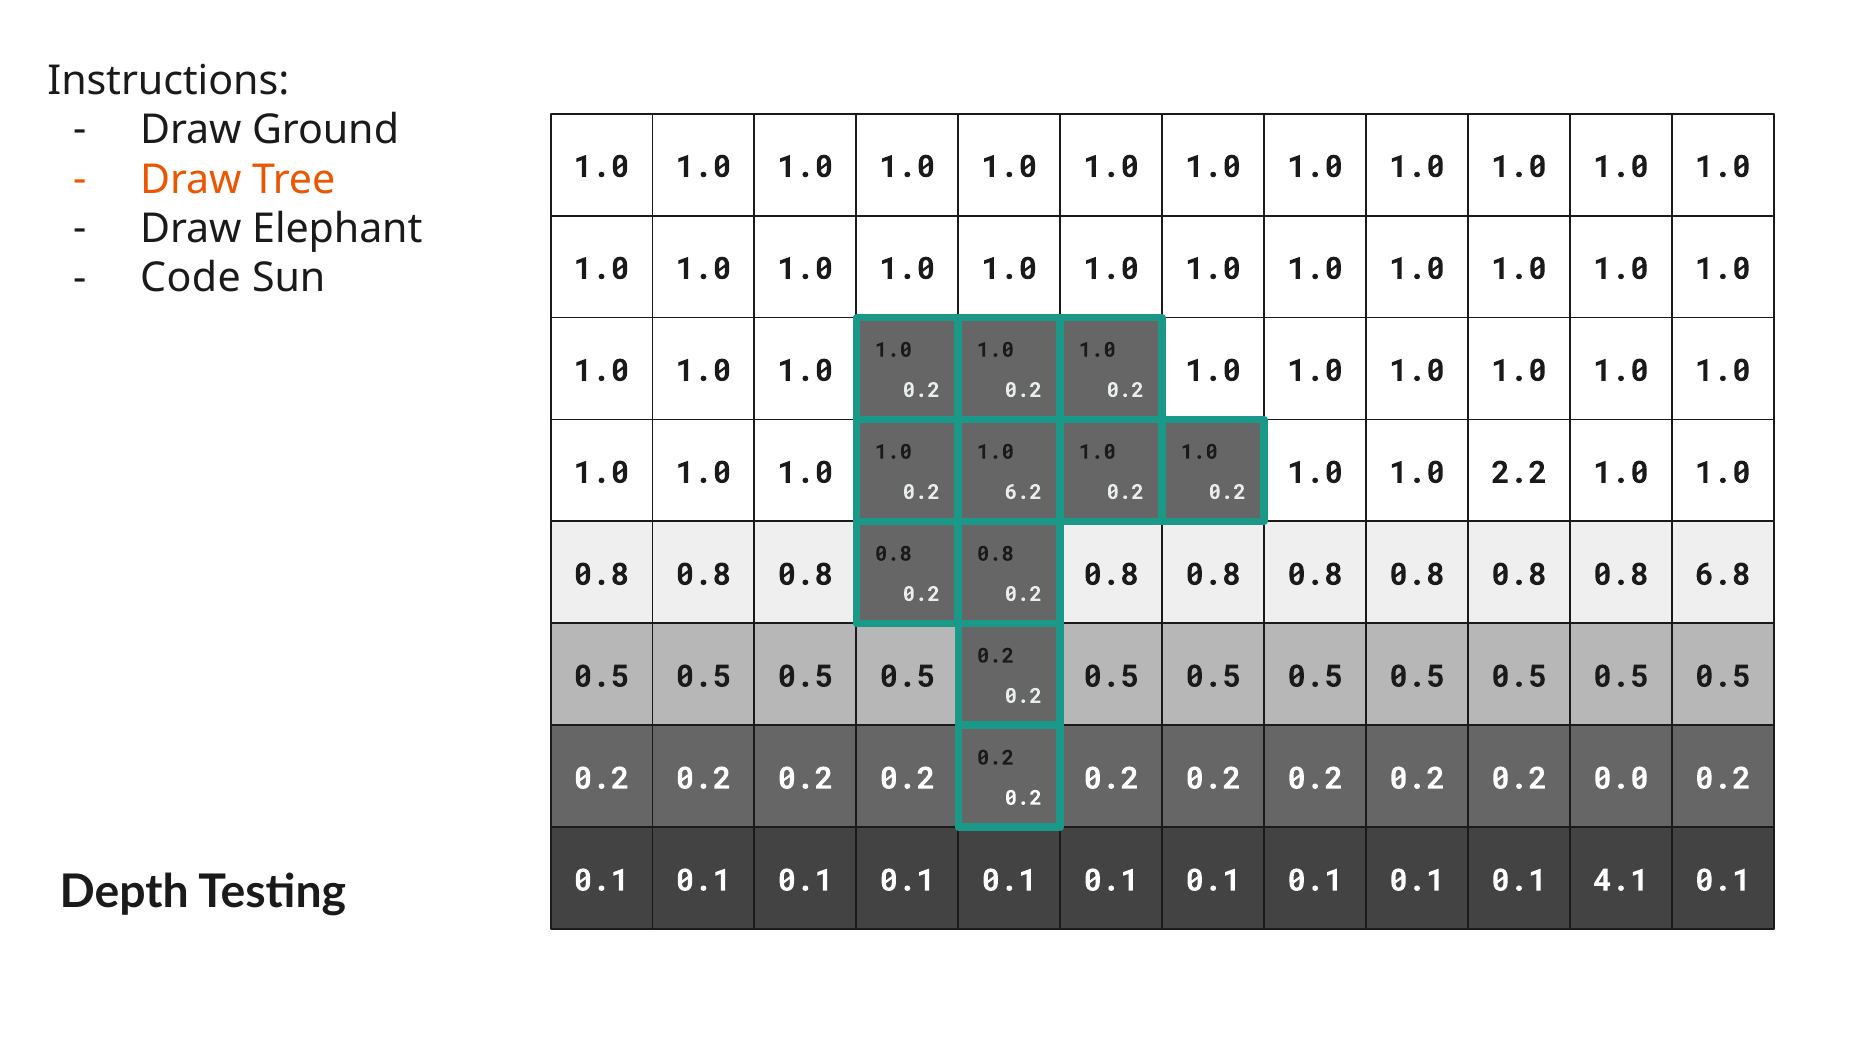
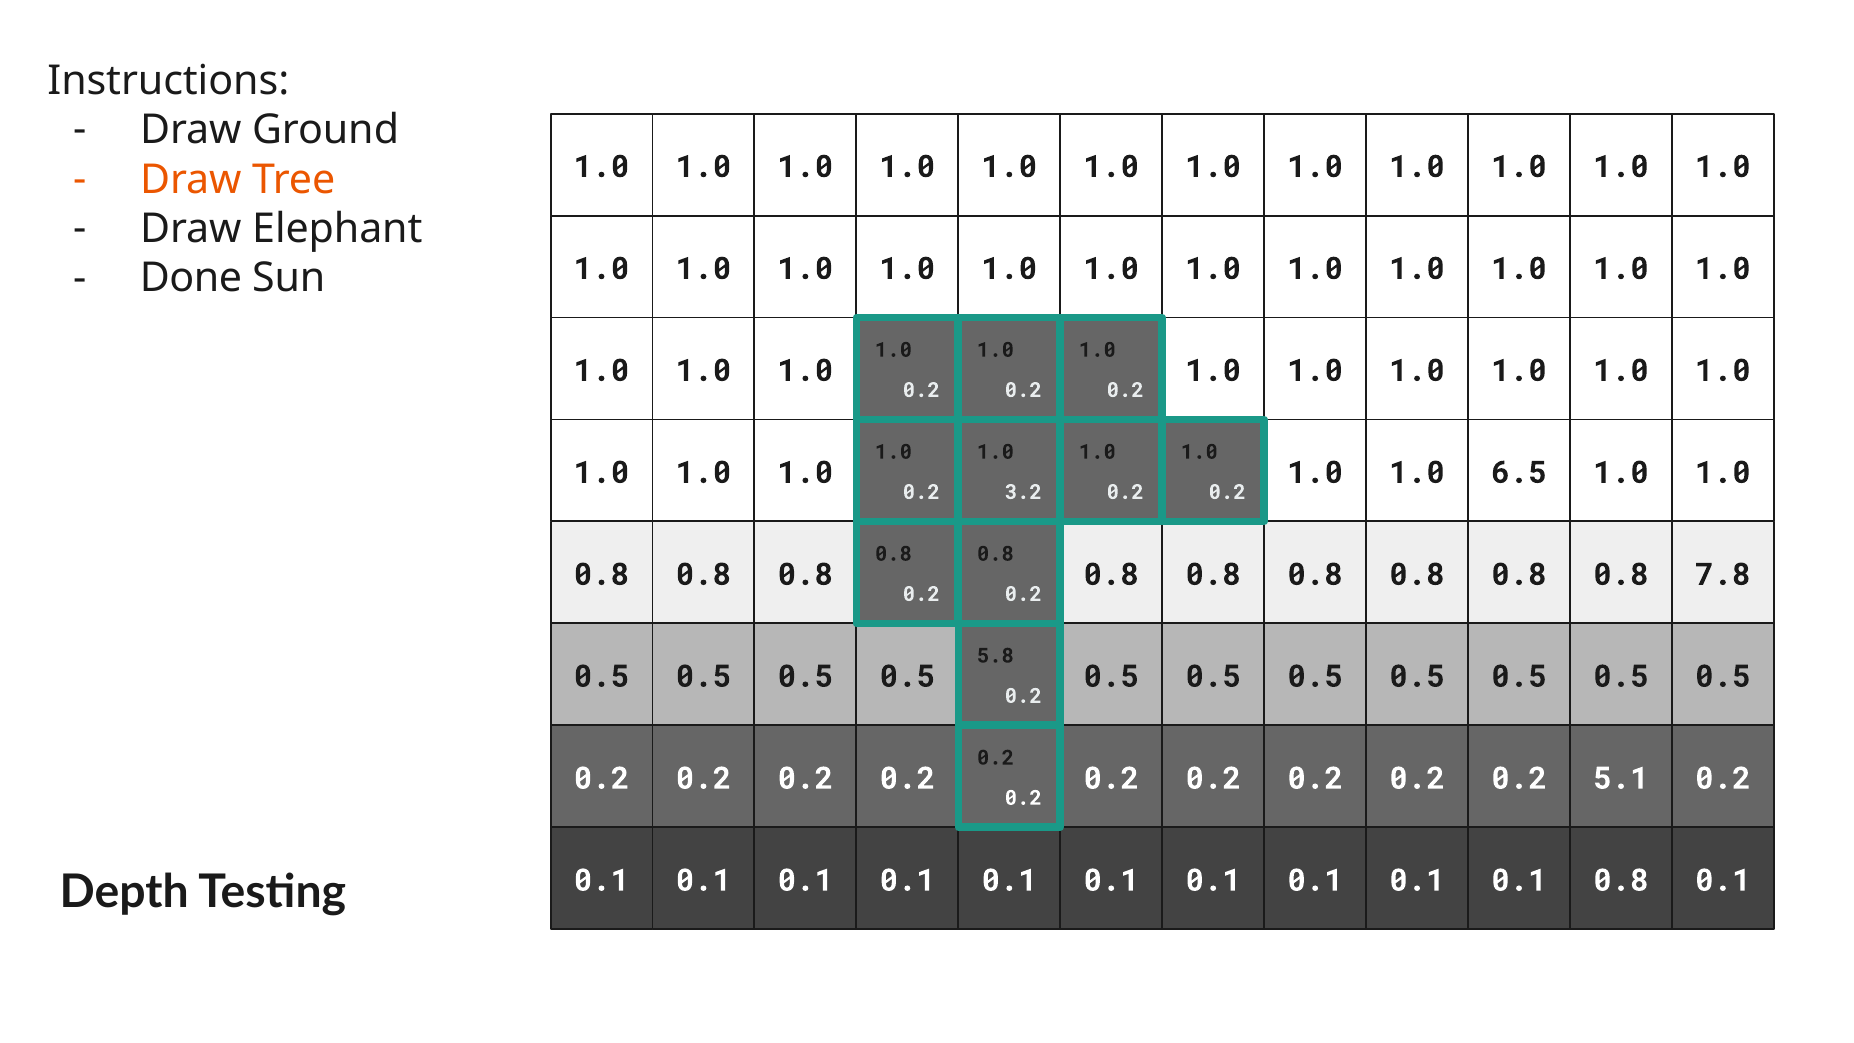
Code: Code -> Done
2.2: 2.2 -> 6.5
6.2: 6.2 -> 3.2
6.8: 6.8 -> 7.8
0.2 at (995, 656): 0.2 -> 5.8
0.0: 0.0 -> 5.1
4.1 at (1621, 880): 4.1 -> 0.8
